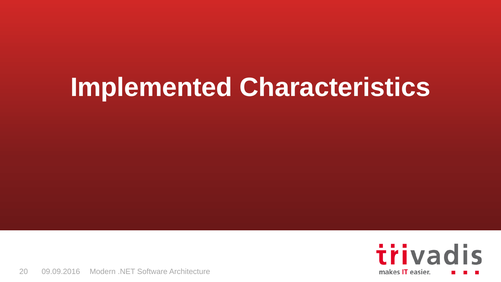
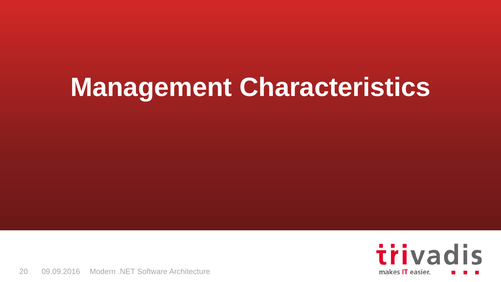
Implemented: Implemented -> Management
